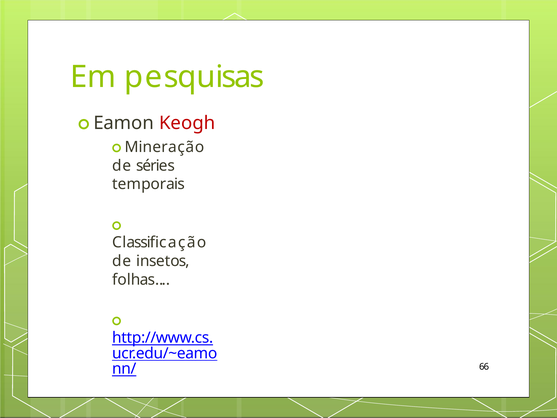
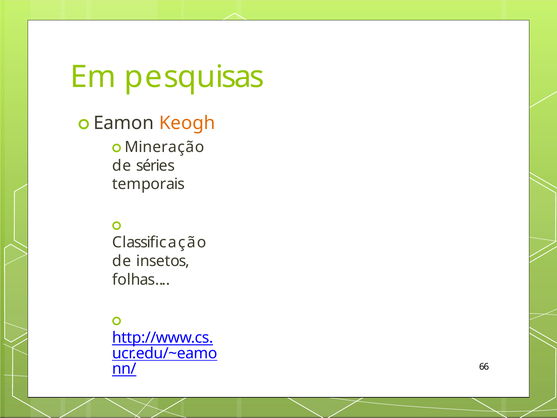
Keogh colour: red -> orange
